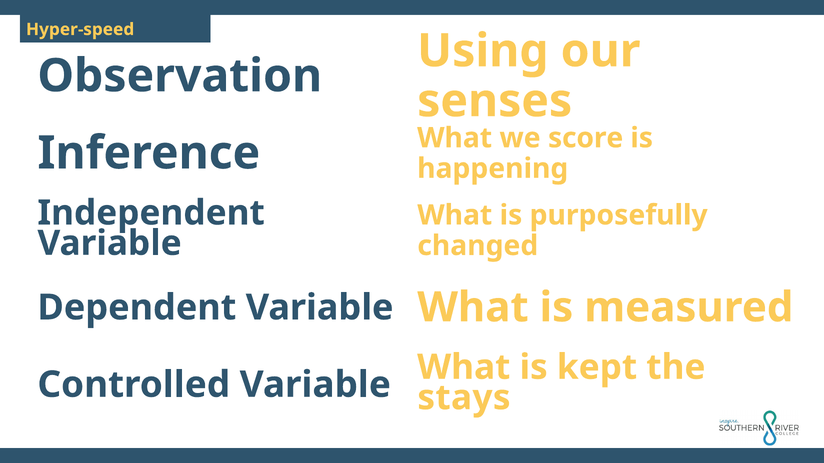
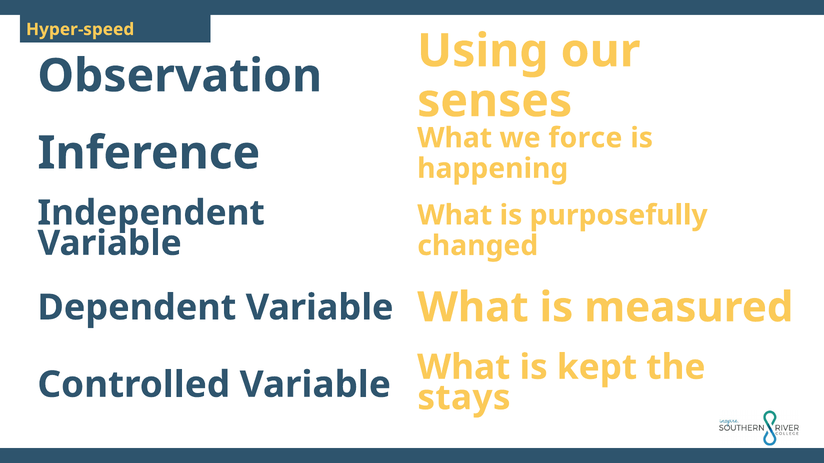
score: score -> force
